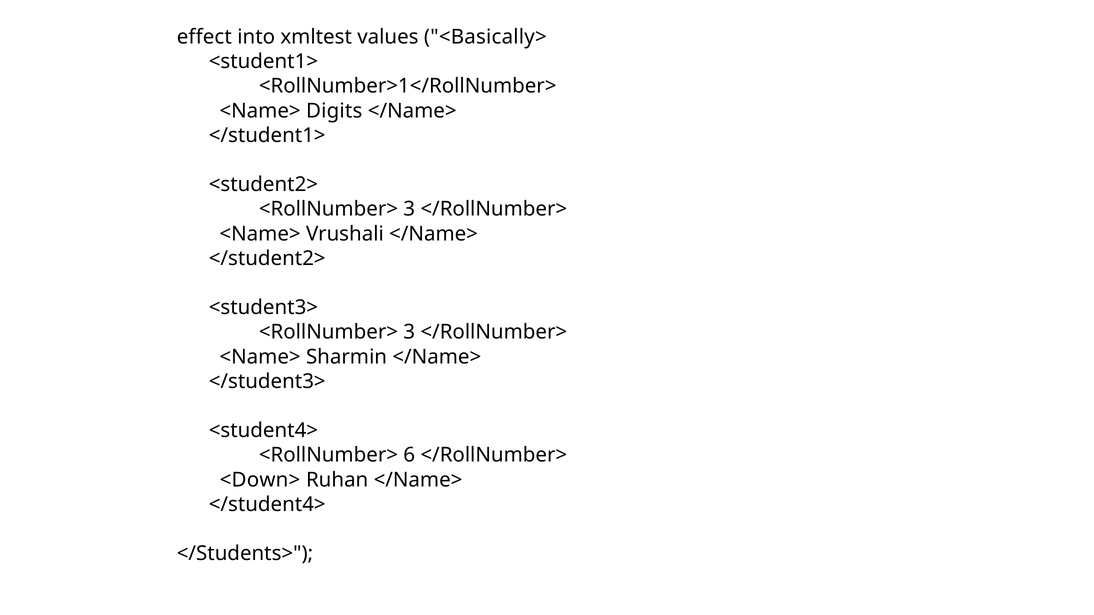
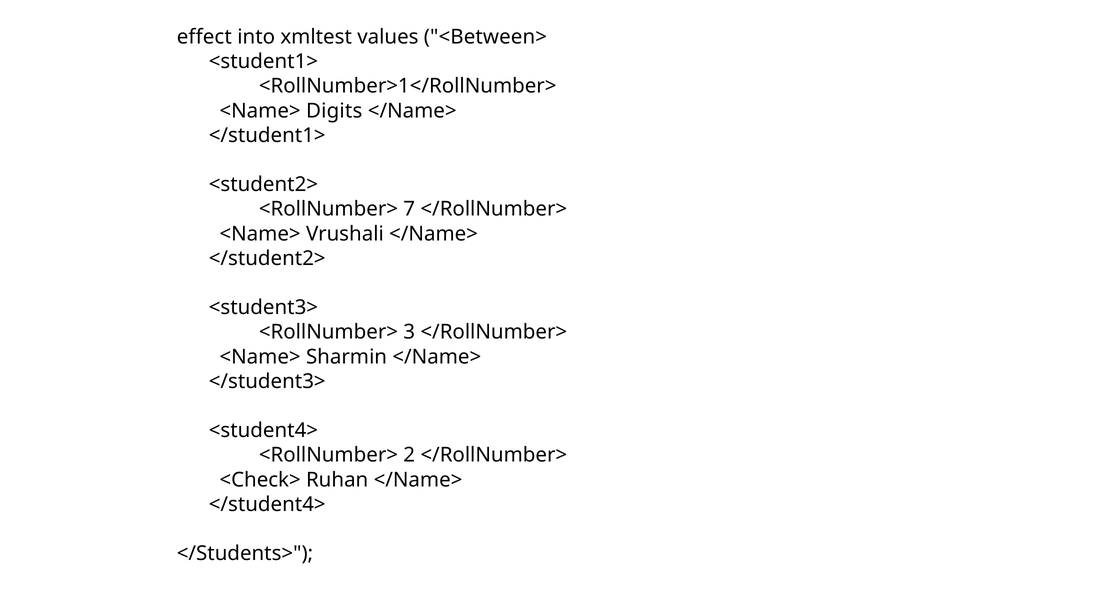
<Basically>: <Basically> -> <Between>
3 at (409, 209): 3 -> 7
6: 6 -> 2
<Down>: <Down> -> <Check>
